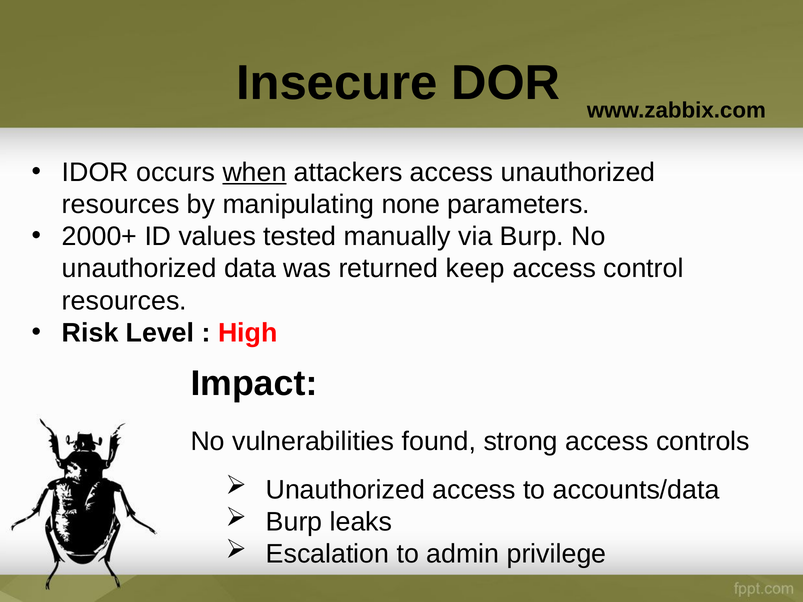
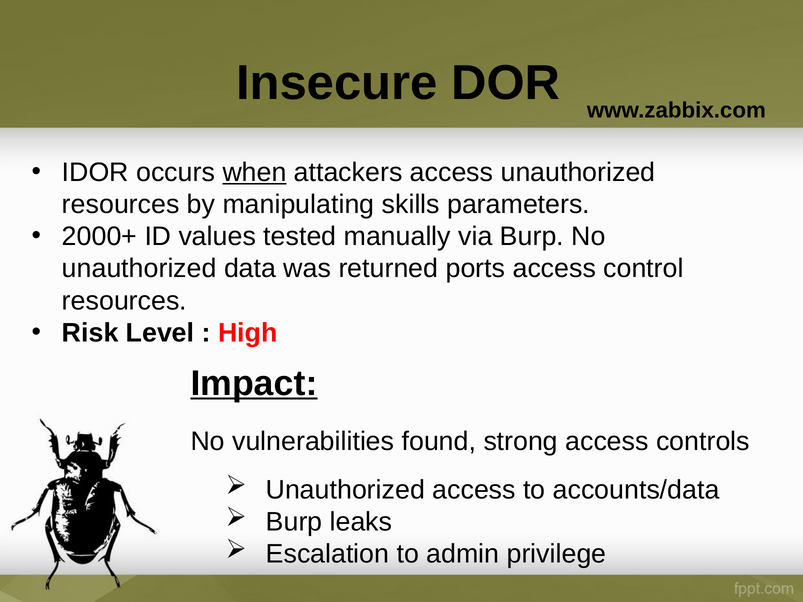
none: none -> skills
keep: keep -> ports
Impact underline: none -> present
